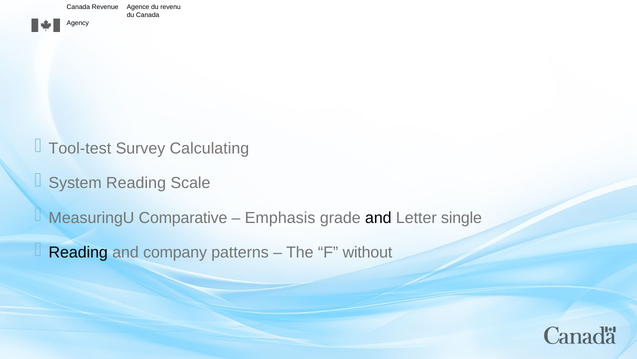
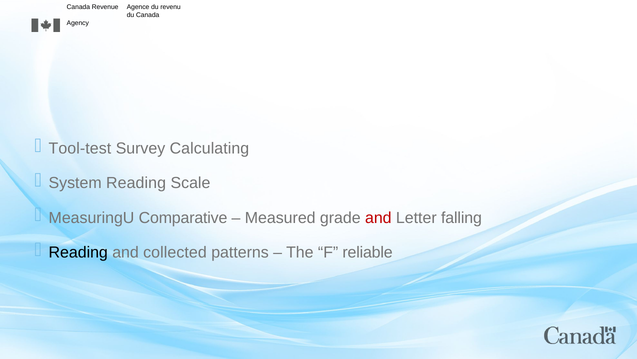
Emphasis: Emphasis -> Measured
and at (378, 217) colour: black -> red
single: single -> falling
company: company -> collected
without: without -> reliable
